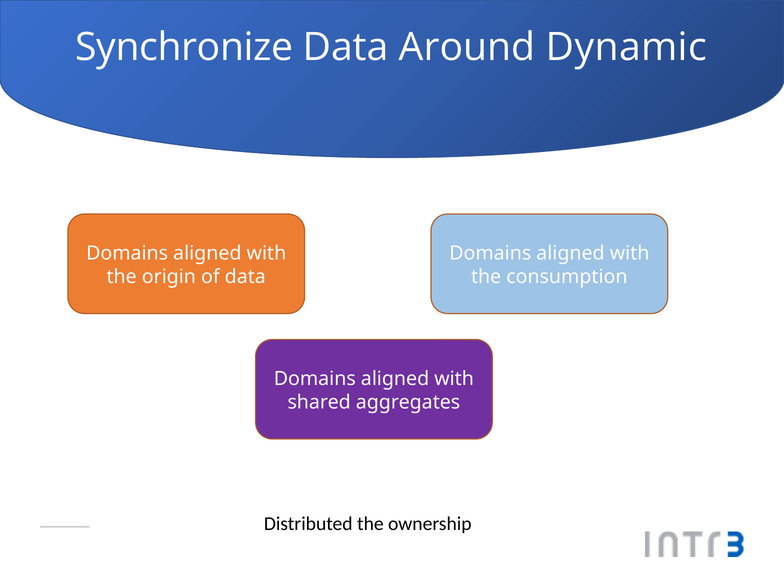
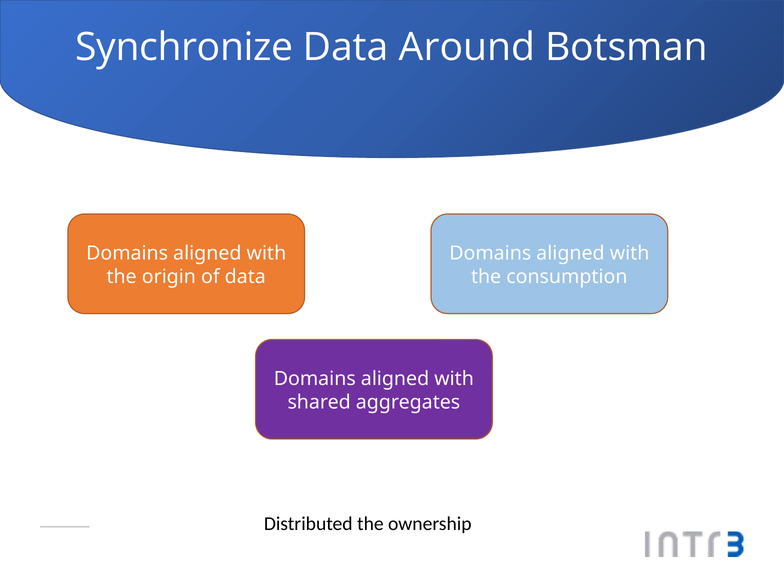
Dynamic: Dynamic -> Botsman
